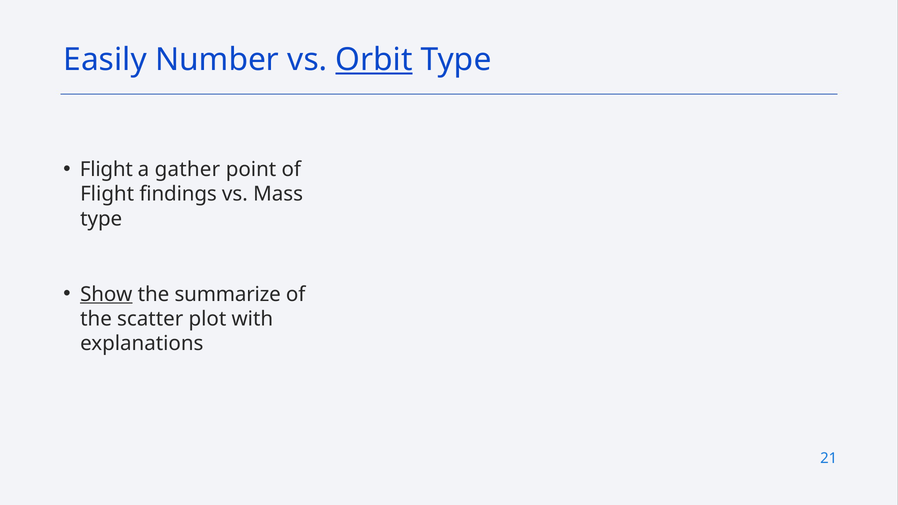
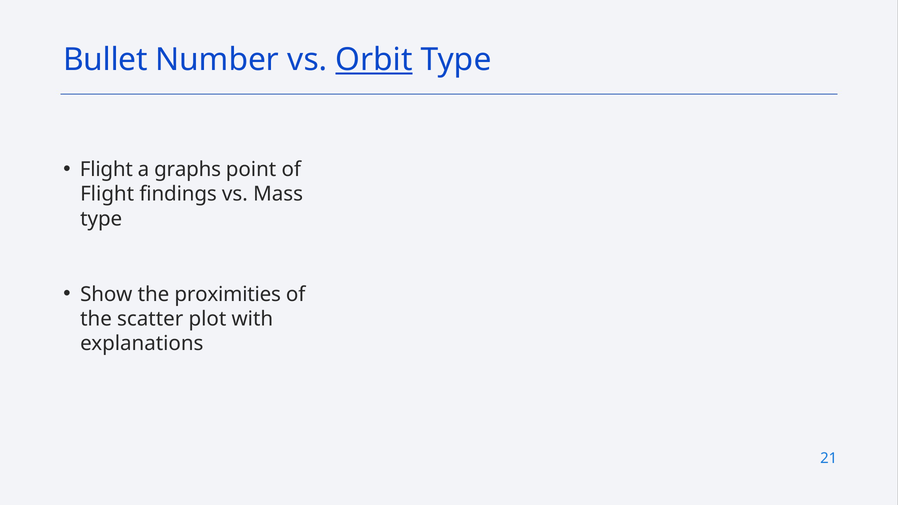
Easily: Easily -> Bullet
gather: gather -> graphs
Show underline: present -> none
summarize: summarize -> proximities
